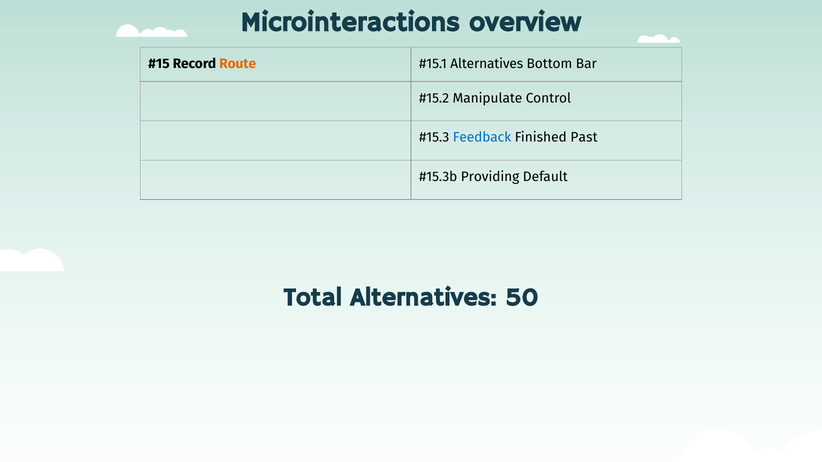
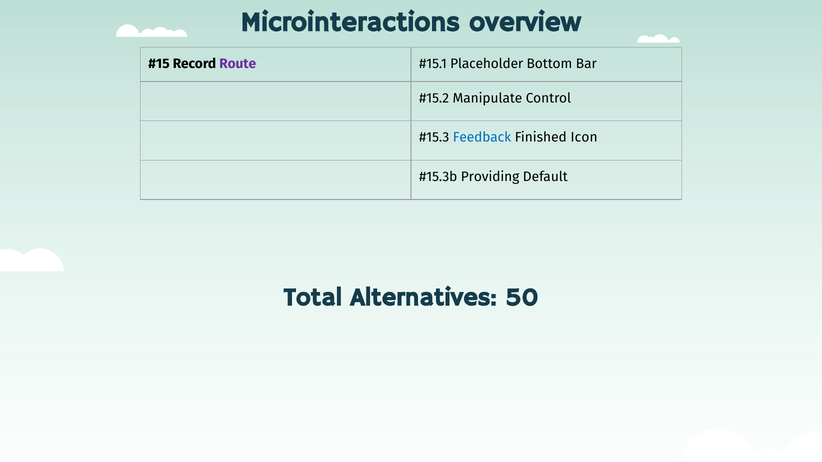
Route colour: orange -> purple
Alternatives at (487, 64): Alternatives -> Placeholder
Past: Past -> Icon
